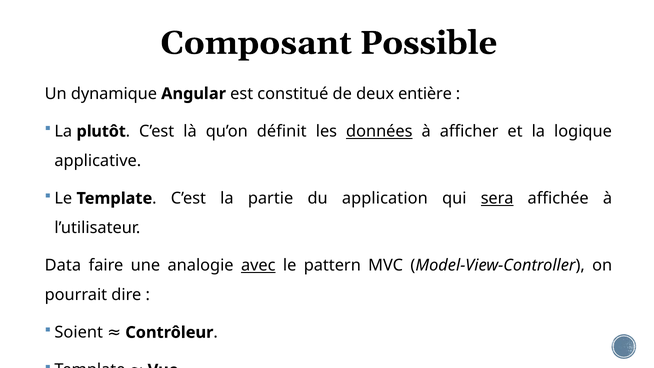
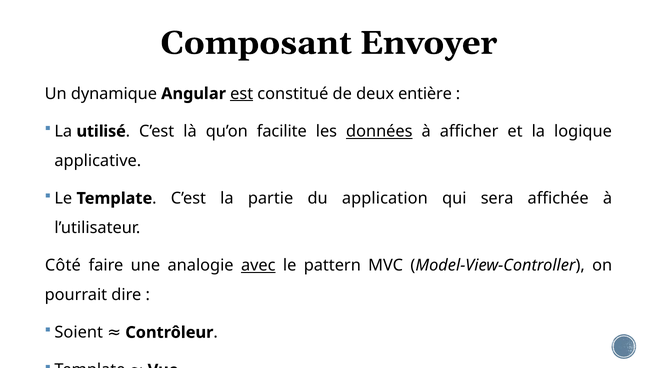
Possible: Possible -> Envoyer
est underline: none -> present
plutôt: plutôt -> utilisé
définit: définit -> facilite
sera underline: present -> none
Data: Data -> Côté
